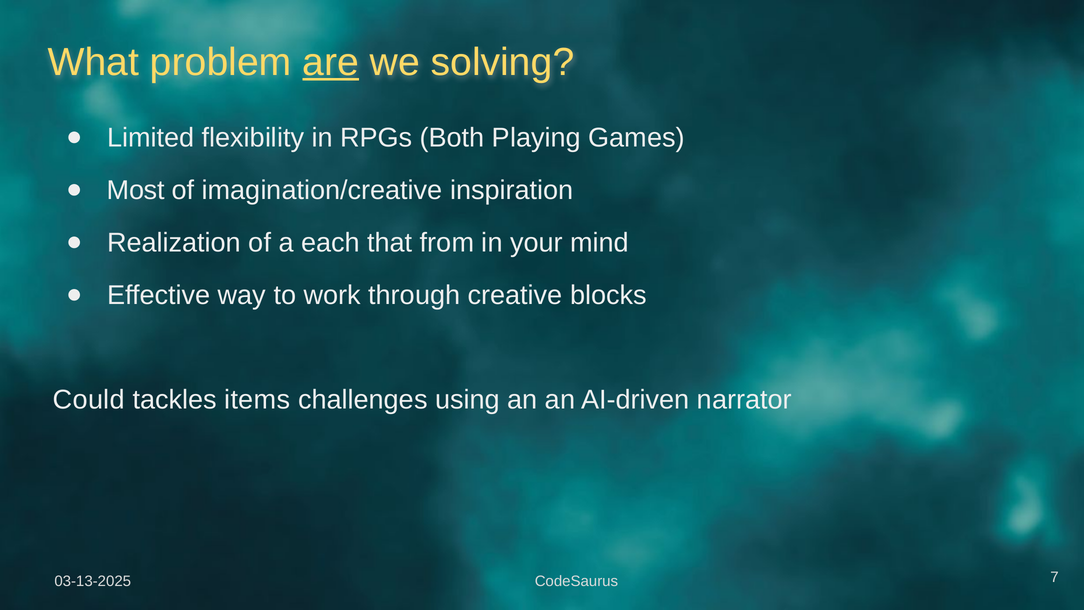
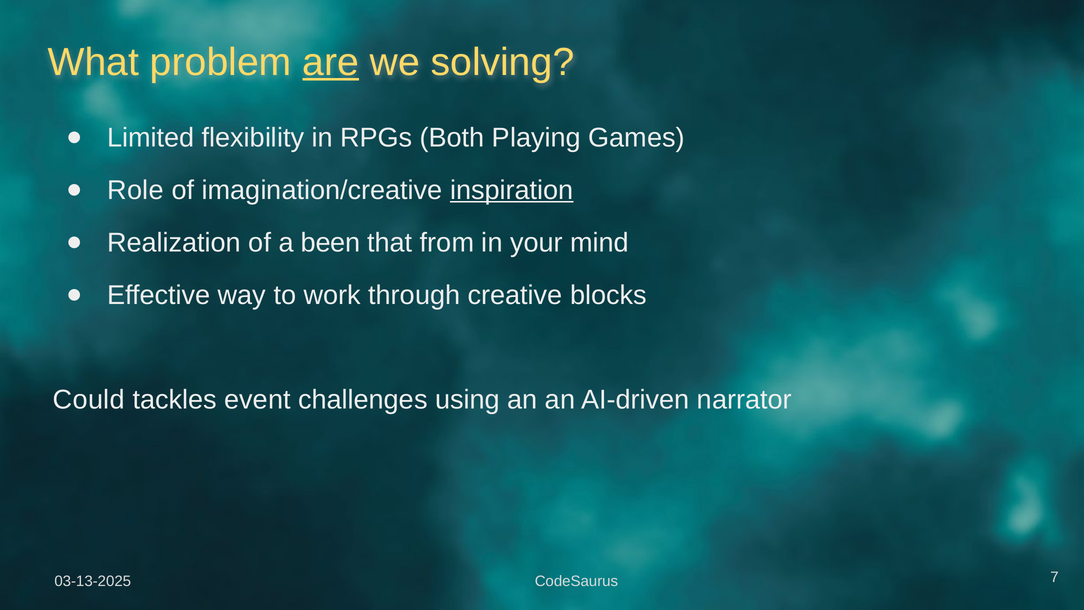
Most: Most -> Role
inspiration underline: none -> present
each: each -> been
items: items -> event
